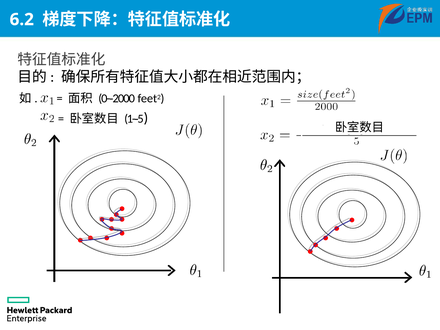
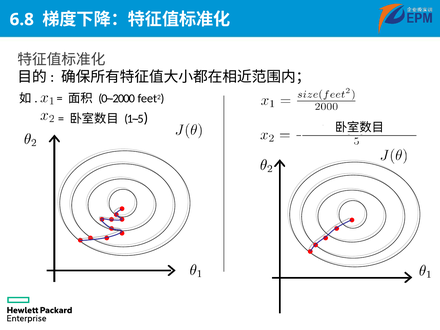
6.2: 6.2 -> 6.8
